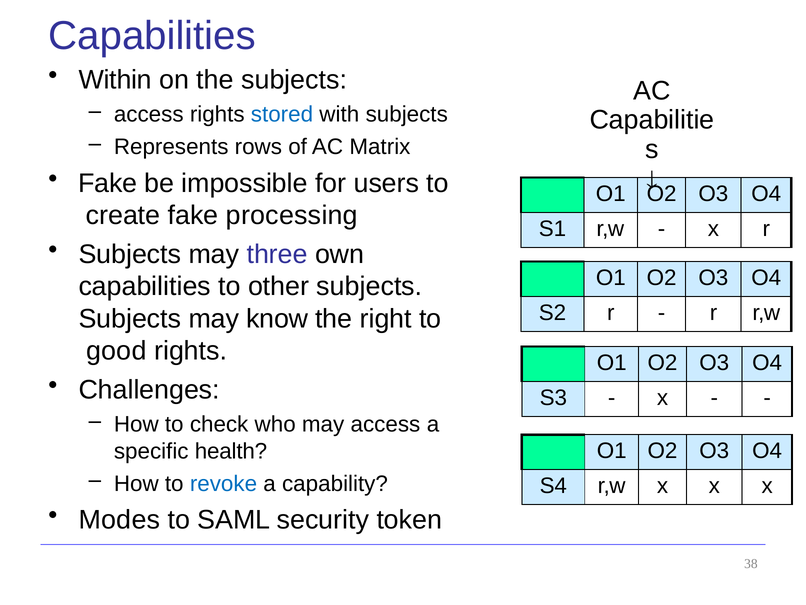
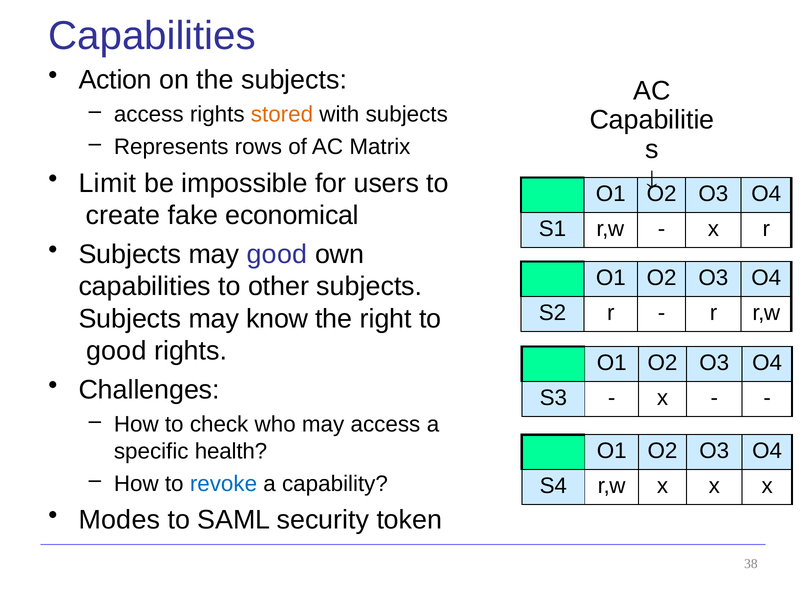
Within: Within -> Action
stored colour: blue -> orange
Fake at (108, 183): Fake -> Limit
processing: processing -> economical
may three: three -> good
